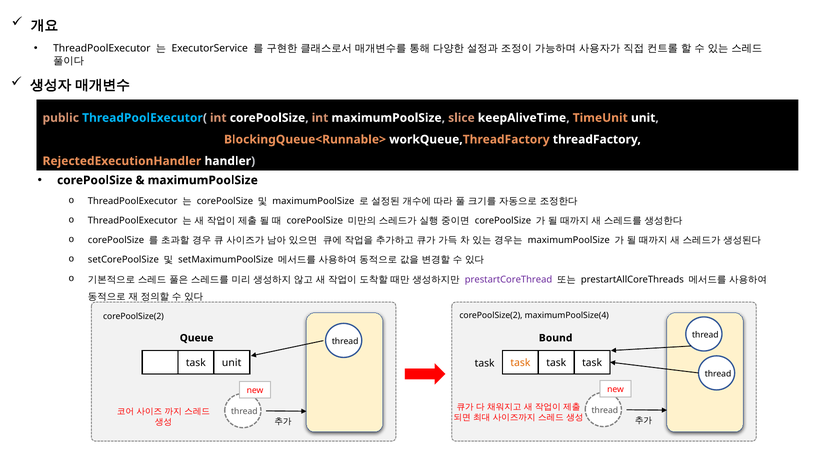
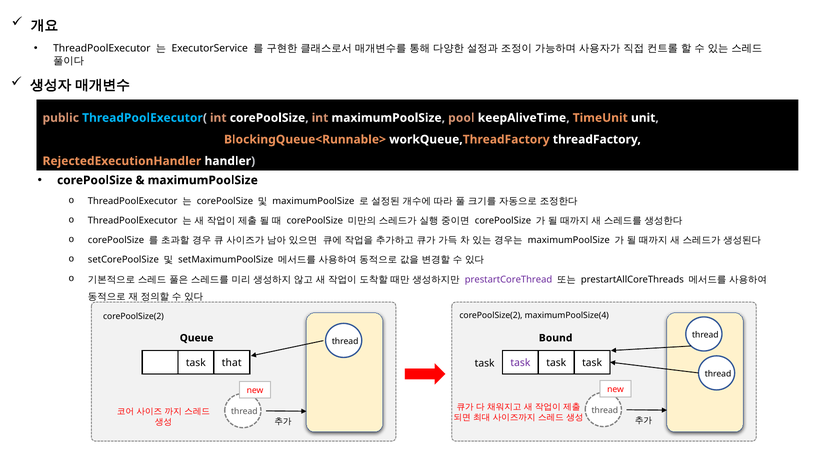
slice: slice -> pool
task unit: unit -> that
task at (520, 363) colour: orange -> purple
